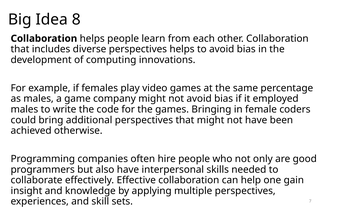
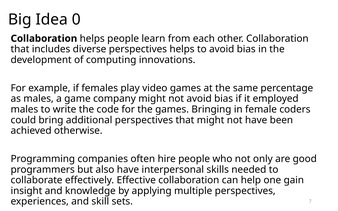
8: 8 -> 0
